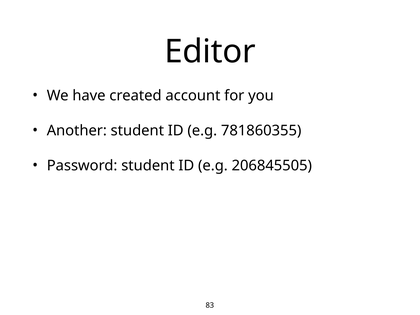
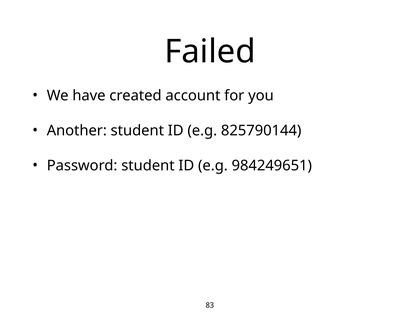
Editor: Editor -> Failed
781860355: 781860355 -> 825790144
206845505: 206845505 -> 984249651
